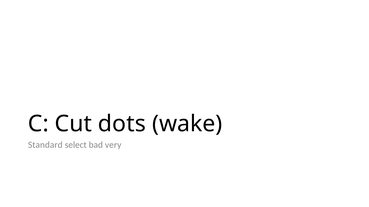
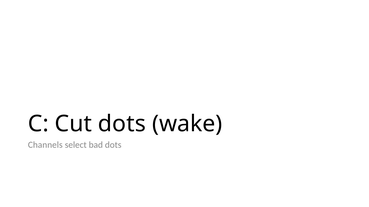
Standard: Standard -> Channels
bad very: very -> dots
